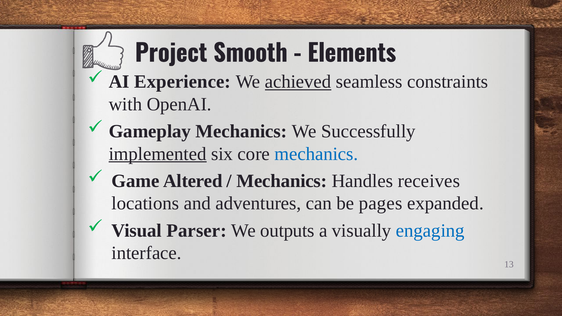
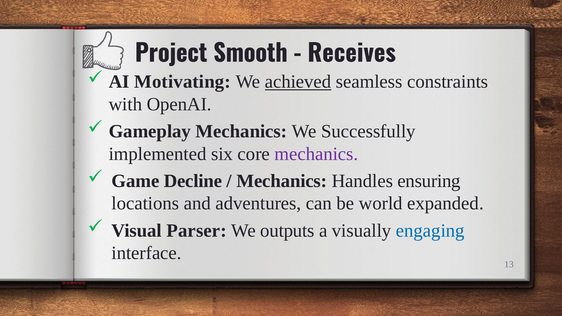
Elements: Elements -> Receives
Experience: Experience -> Motivating
implemented underline: present -> none
mechanics at (316, 154) colour: blue -> purple
Altered: Altered -> Decline
receives: receives -> ensuring
pages: pages -> world
